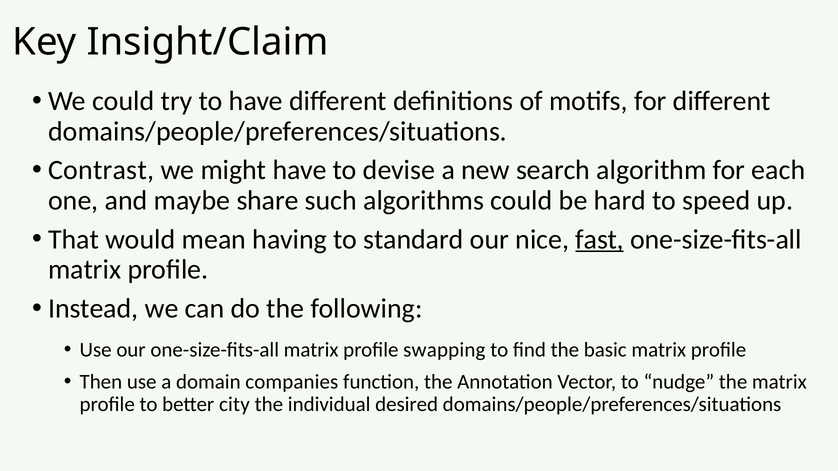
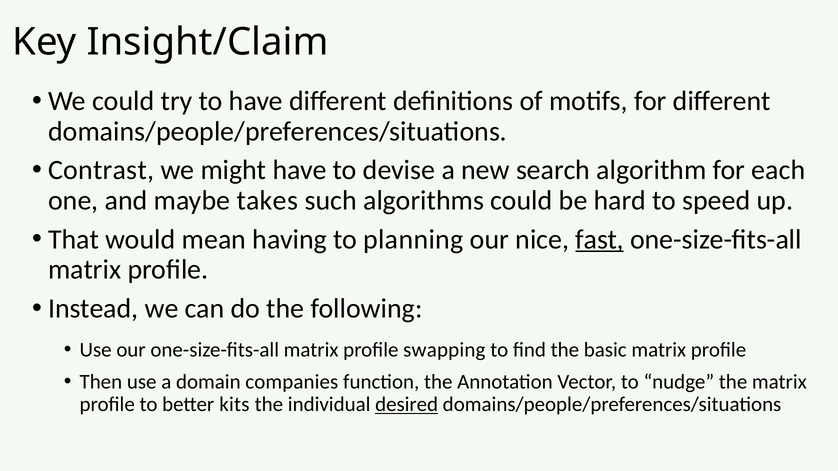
share: share -> takes
standard: standard -> planning
city: city -> kits
desired underline: none -> present
